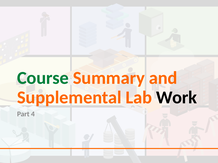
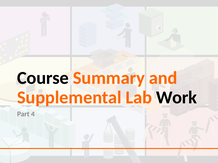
Course colour: green -> black
